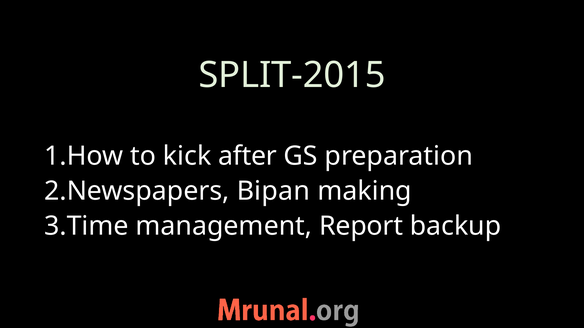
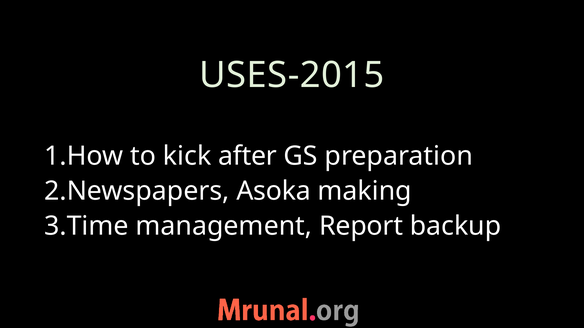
SPLIT-2015: SPLIT-2015 -> USES-2015
Bipan: Bipan -> Asoka
